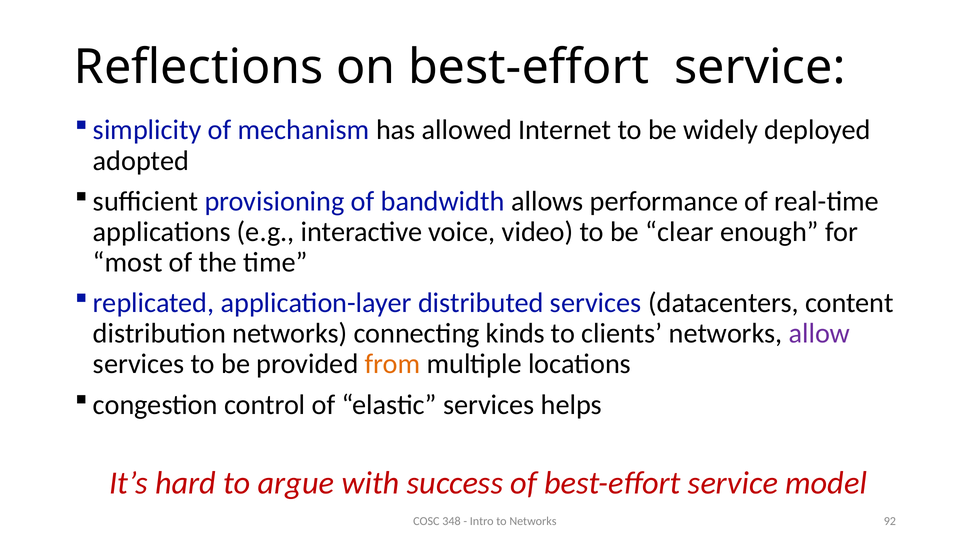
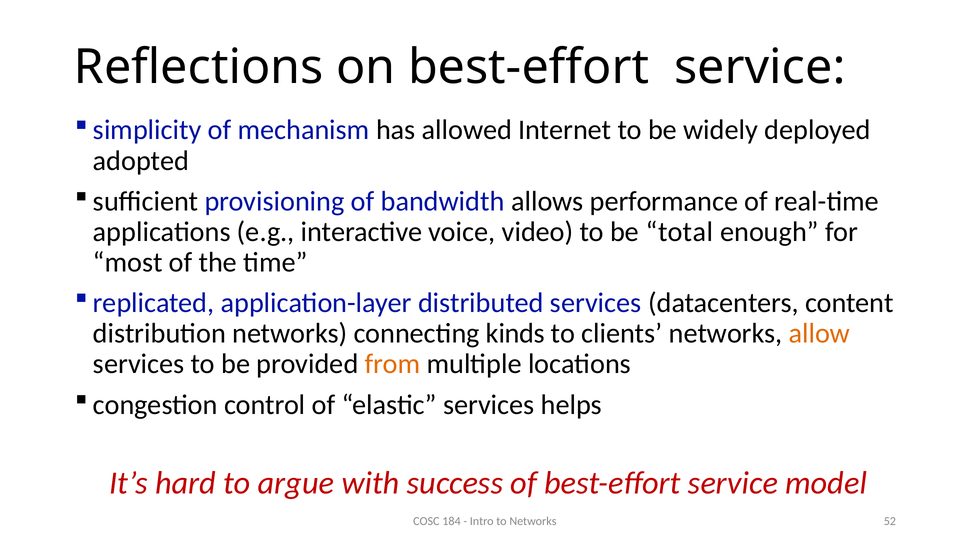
clear: clear -> total
allow colour: purple -> orange
348: 348 -> 184
92: 92 -> 52
